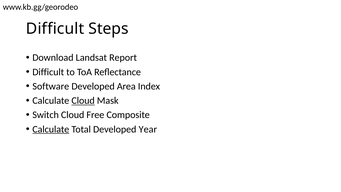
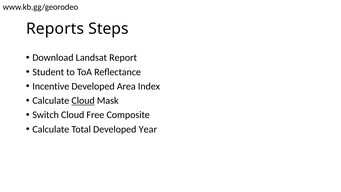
Difficult at (55, 29): Difficult -> Reports
Difficult at (48, 72): Difficult -> Student
Software: Software -> Incentive
Calculate at (51, 129) underline: present -> none
